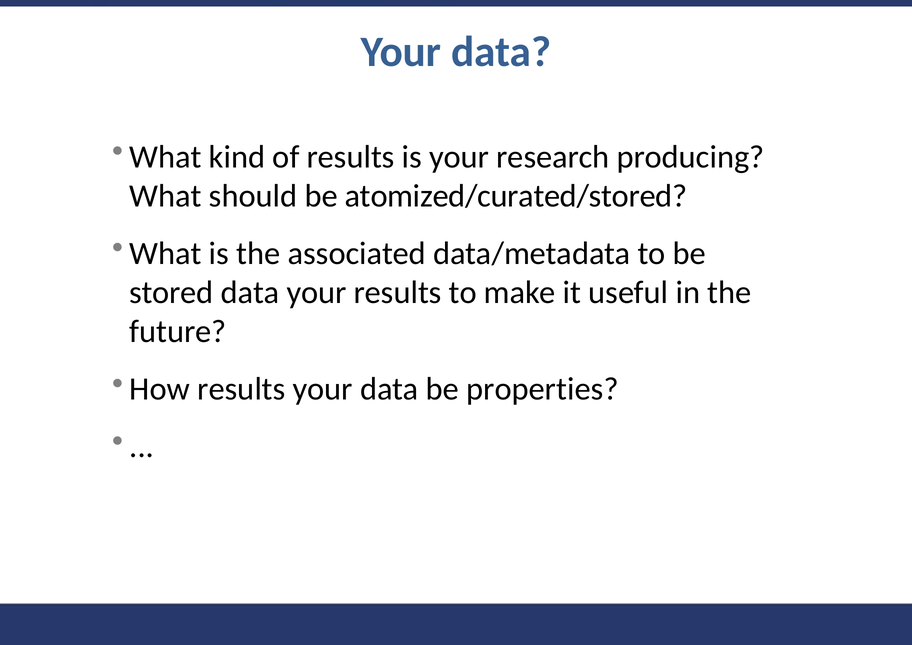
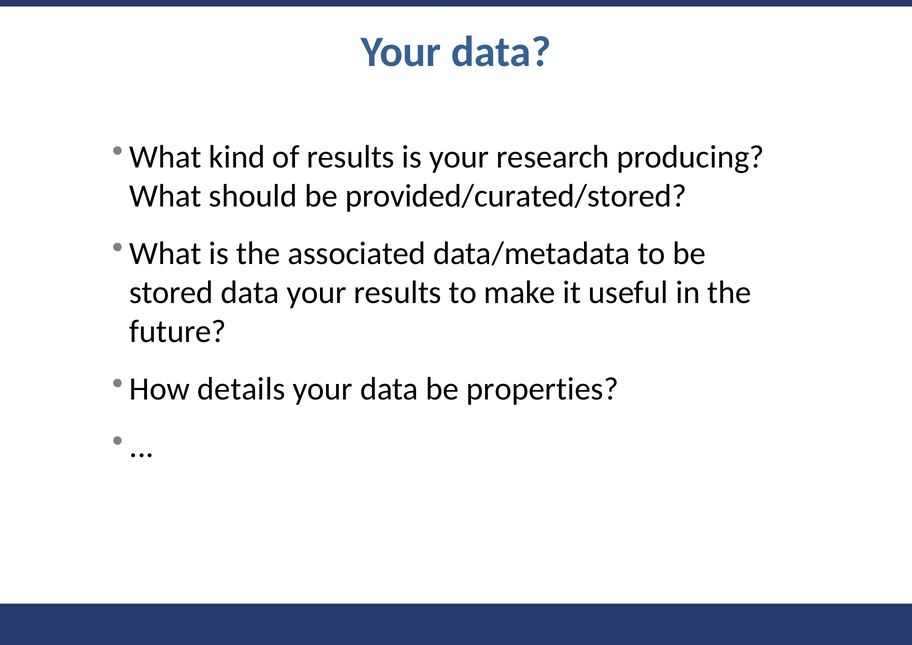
atomized/curated/stored: atomized/curated/stored -> provided/curated/stored
How results: results -> details
